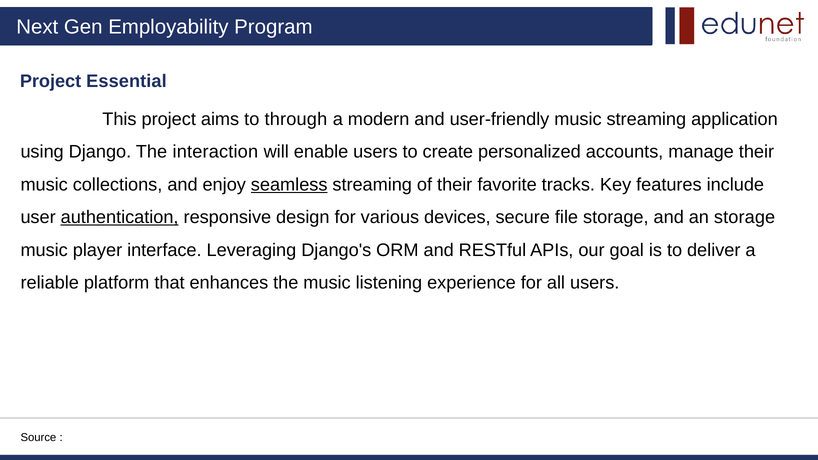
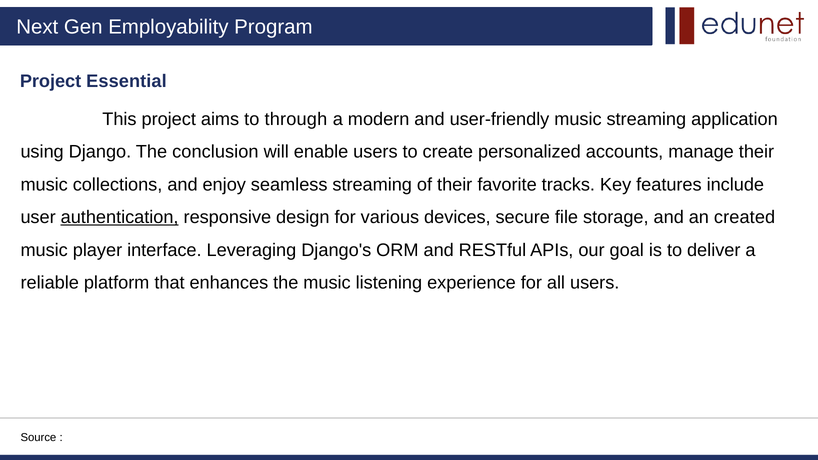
interaction: interaction -> conclusion
seamless underline: present -> none
an storage: storage -> created
